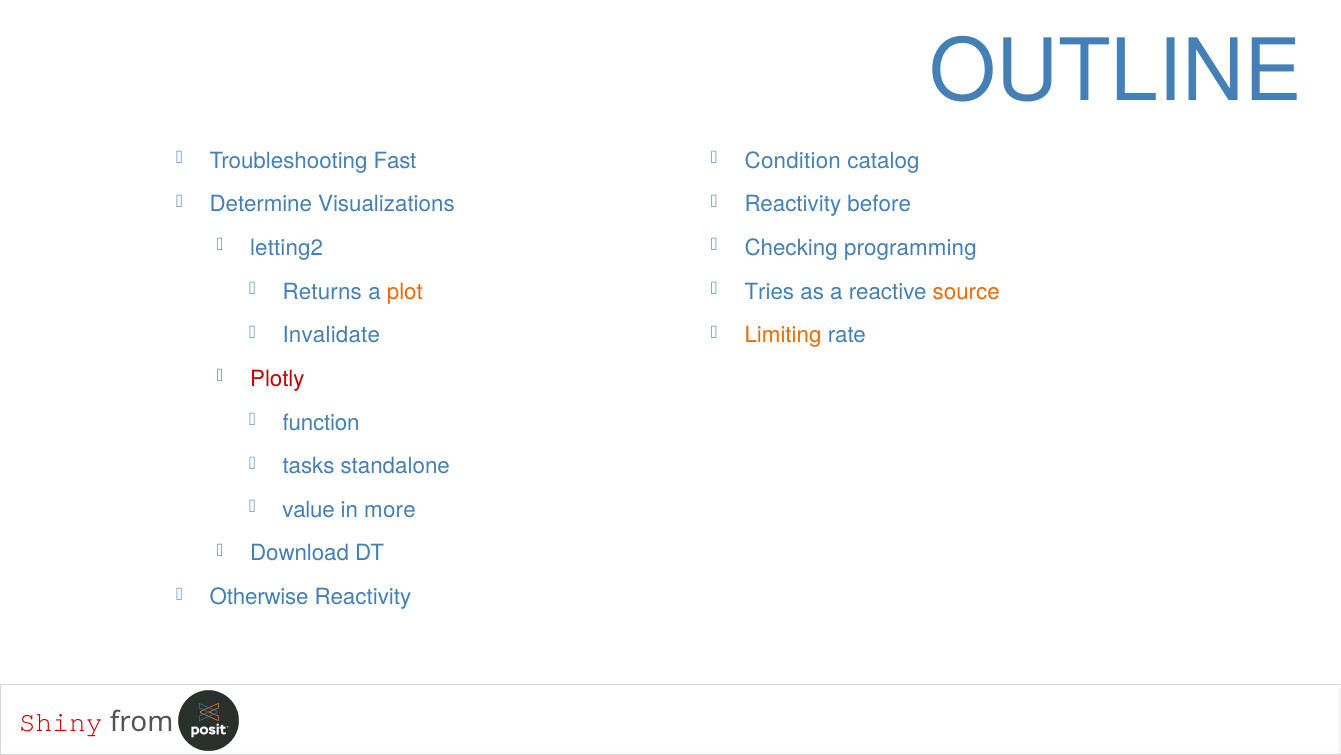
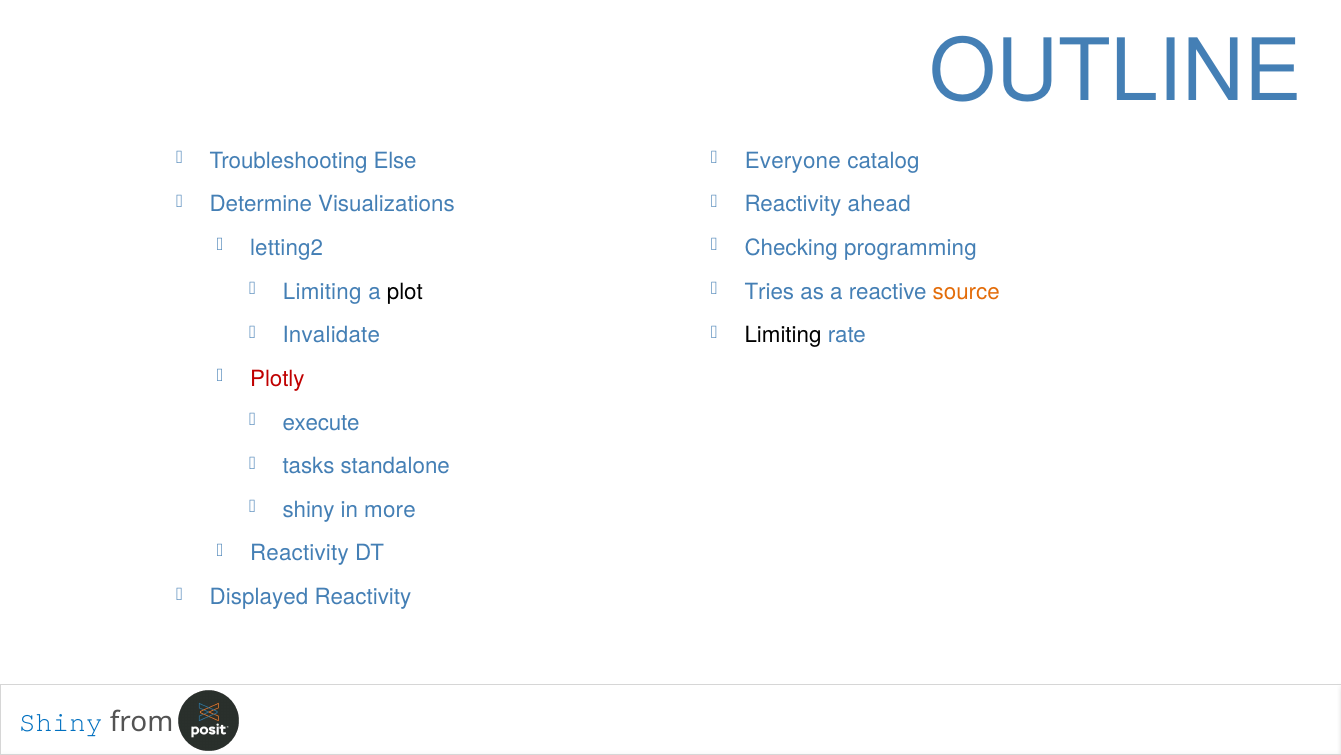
Fast: Fast -> Else
Condition: Condition -> Everyone
before: before -> ahead
Returns at (322, 292): Returns -> Limiting
plot colour: orange -> black
Limiting at (783, 335) colour: orange -> black
function: function -> execute
value at (309, 509): value -> shiny
Download at (300, 553): Download -> Reactivity
Otherwise: Otherwise -> Displayed
Shiny at (61, 722) colour: red -> blue
